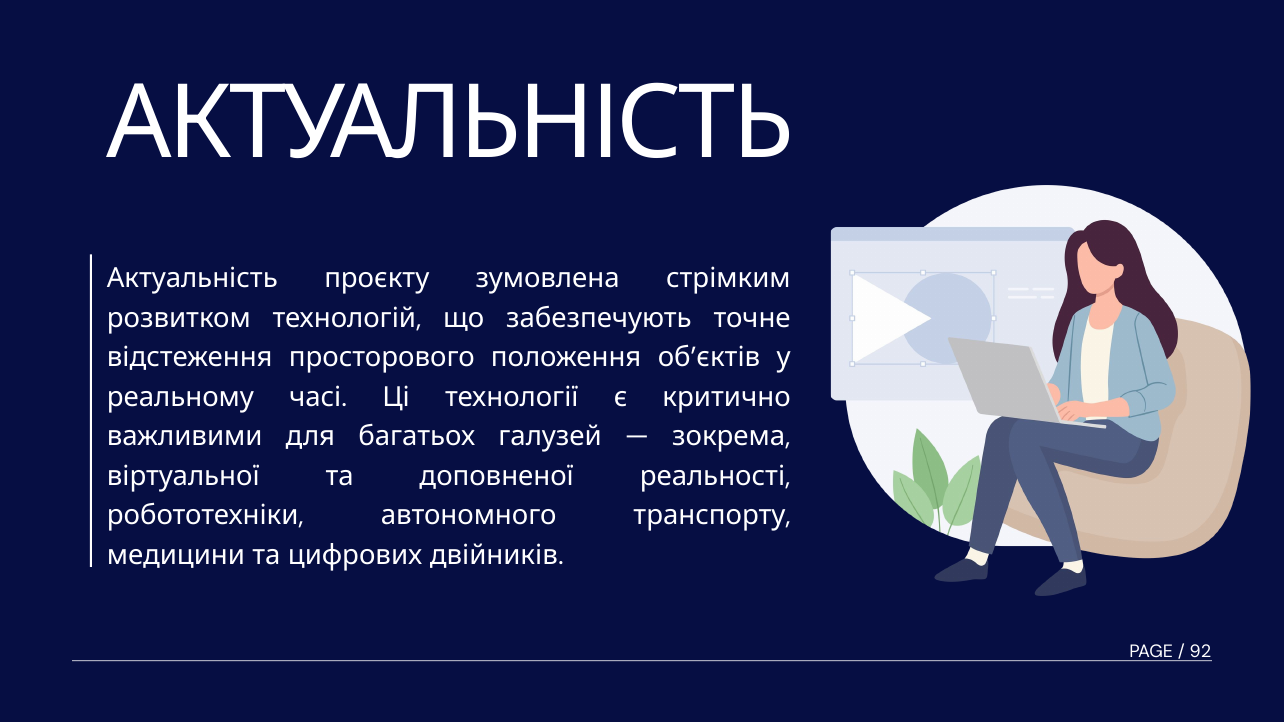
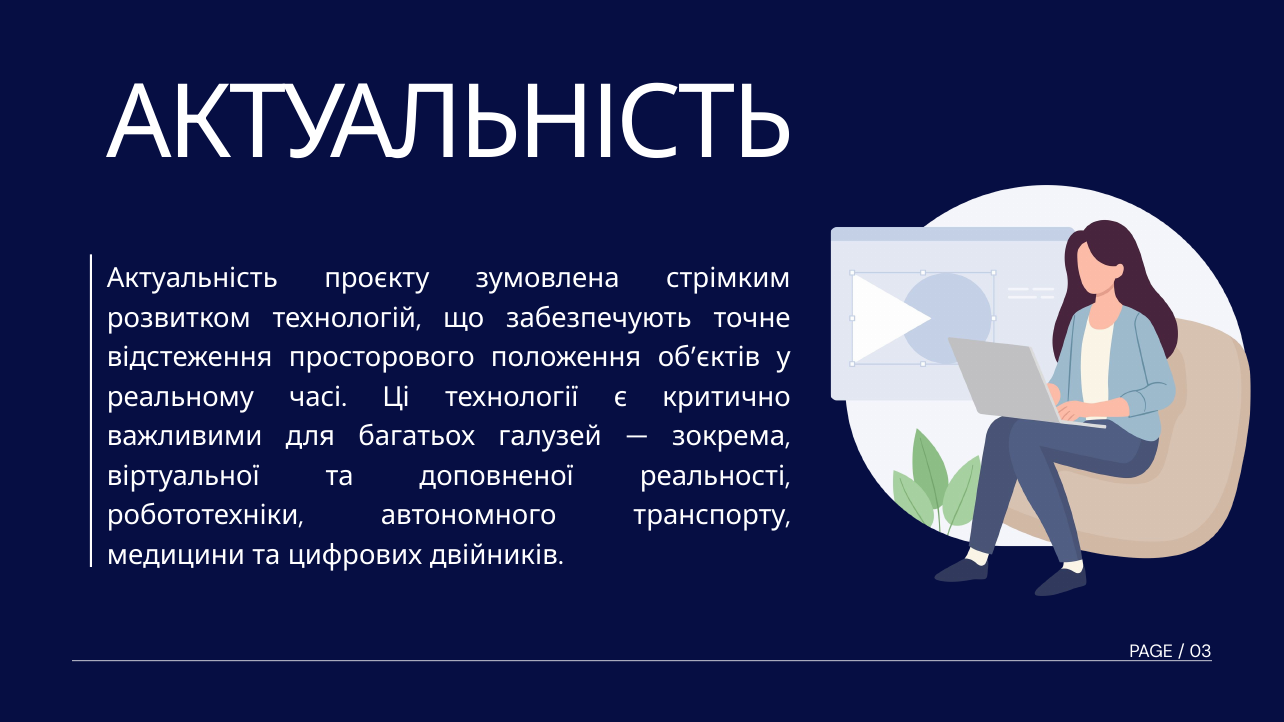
92: 92 -> 03
